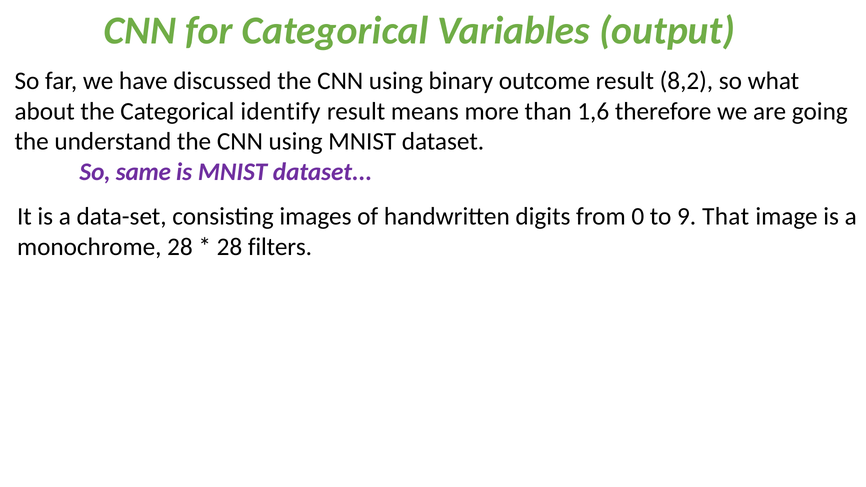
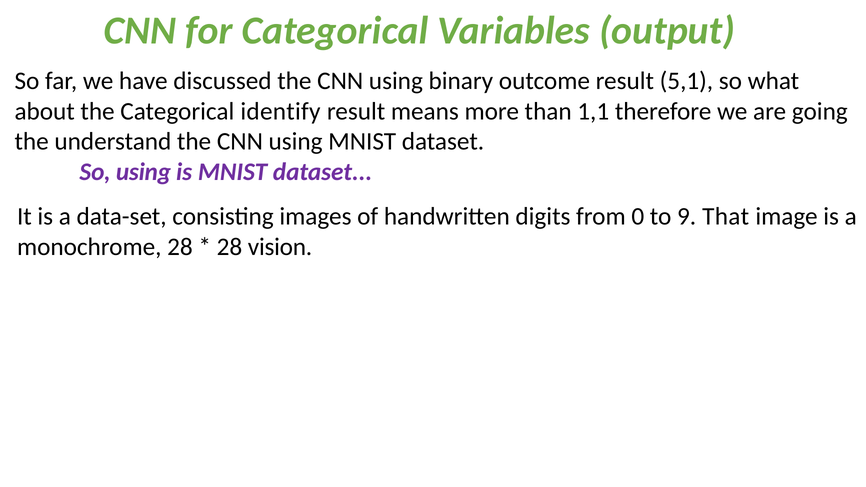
8,2: 8,2 -> 5,1
1,6: 1,6 -> 1,1
So same: same -> using
filters: filters -> vision
